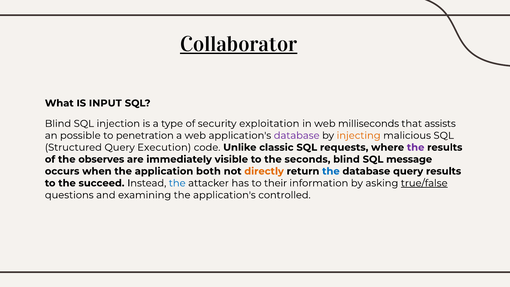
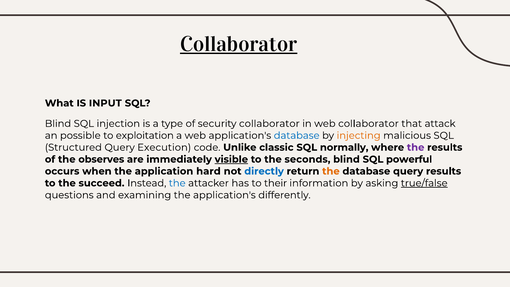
security exploitation: exploitation -> collaborator
web milliseconds: milliseconds -> collaborator
assists: assists -> attack
penetration: penetration -> exploitation
database at (297, 135) colour: purple -> blue
requests: requests -> normally
visible underline: none -> present
message: message -> powerful
both: both -> hard
directly colour: orange -> blue
the at (331, 171) colour: blue -> orange
controlled: controlled -> differently
